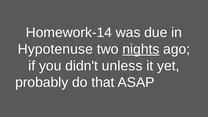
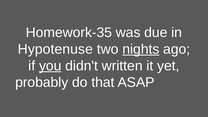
Homework-14: Homework-14 -> Homework-35
you underline: none -> present
unless: unless -> written
